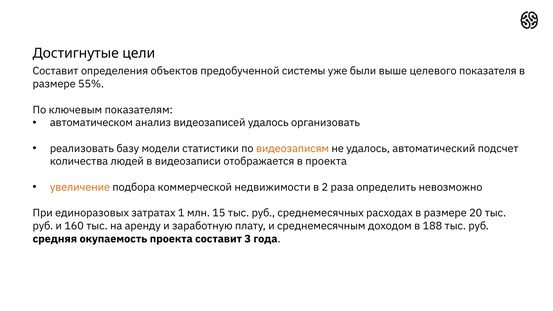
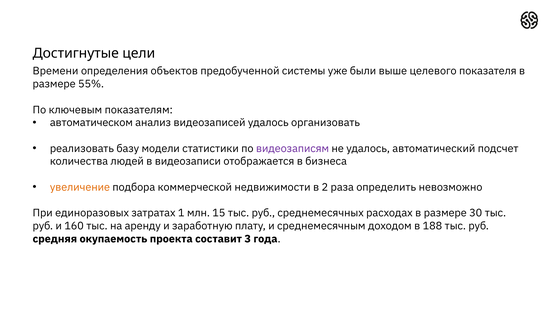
Составит at (56, 71): Составит -> Времени
видеозаписям colour: orange -> purple
в проекта: проекта -> бизнеса
20: 20 -> 30
